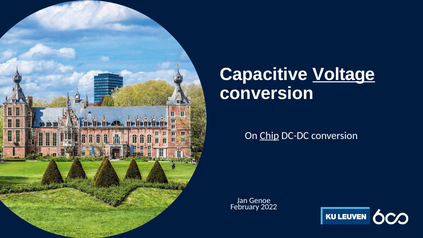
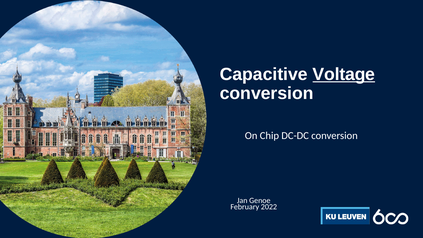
Chip underline: present -> none
